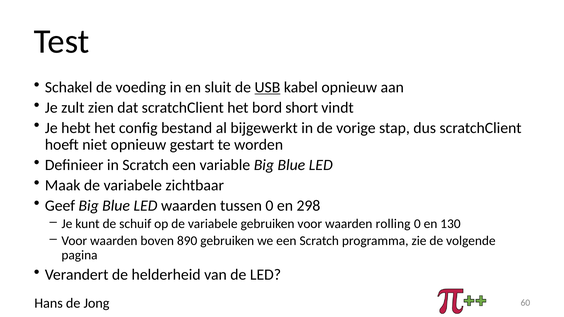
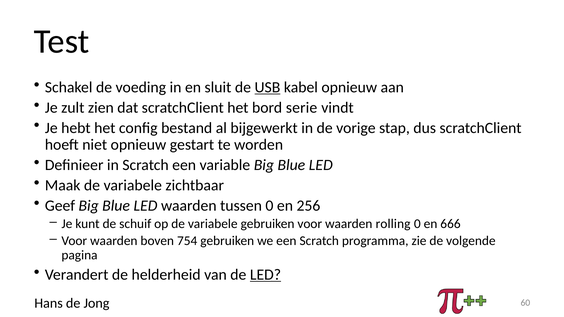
short: short -> serie
298: 298 -> 256
130: 130 -> 666
890: 890 -> 754
LED at (265, 275) underline: none -> present
